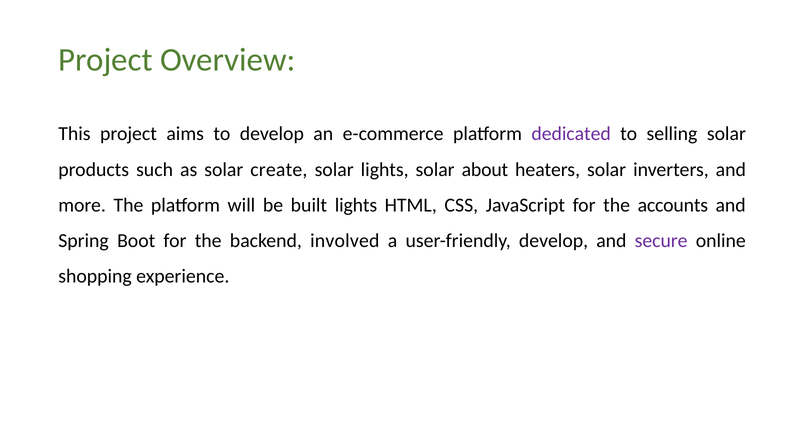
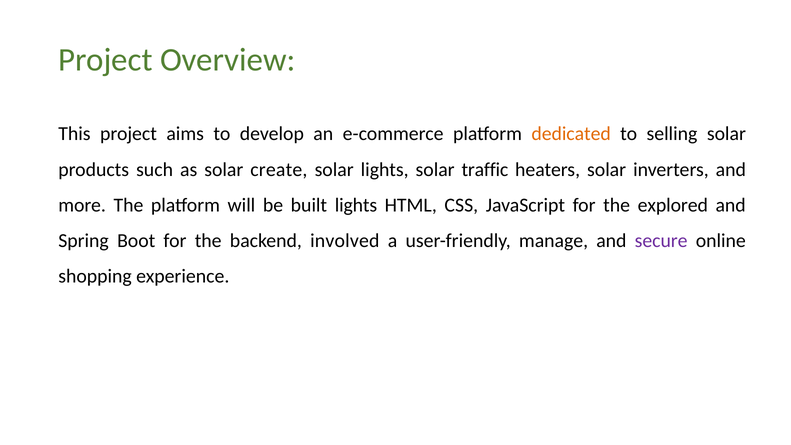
dedicated colour: purple -> orange
about: about -> traffic
accounts: accounts -> explored
user-friendly develop: develop -> manage
